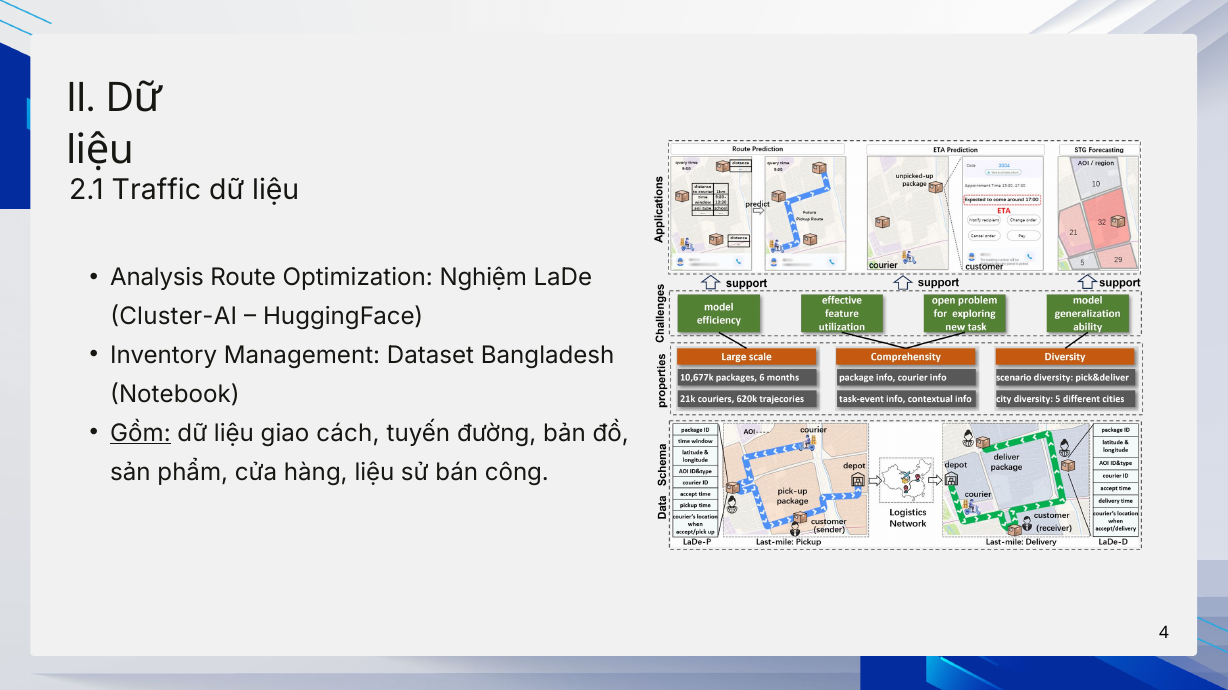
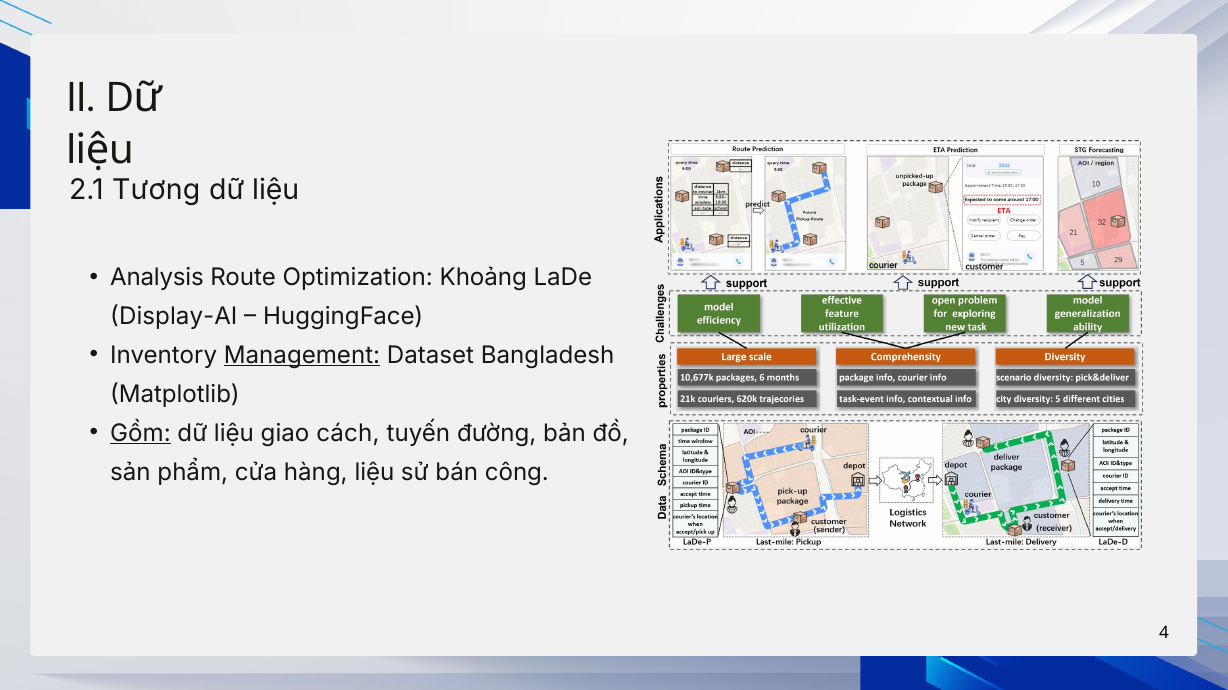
Traffic: Traffic -> Tương
Nghiệm: Nghiệm -> Khoảng
Cluster-AI: Cluster-AI -> Display-AI
Management underline: none -> present
Notebook: Notebook -> Matplotlib
